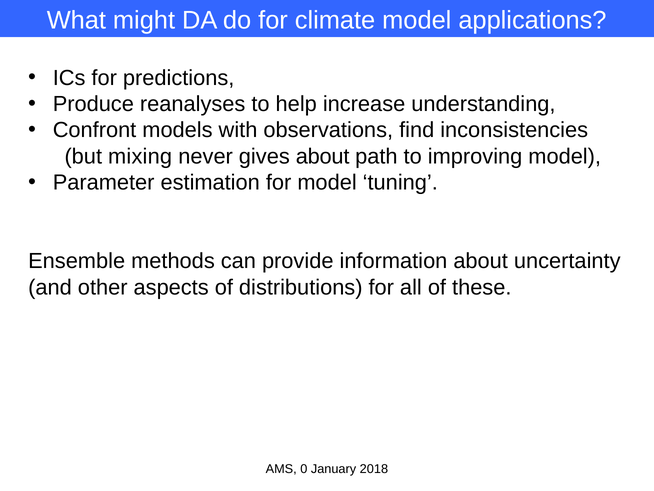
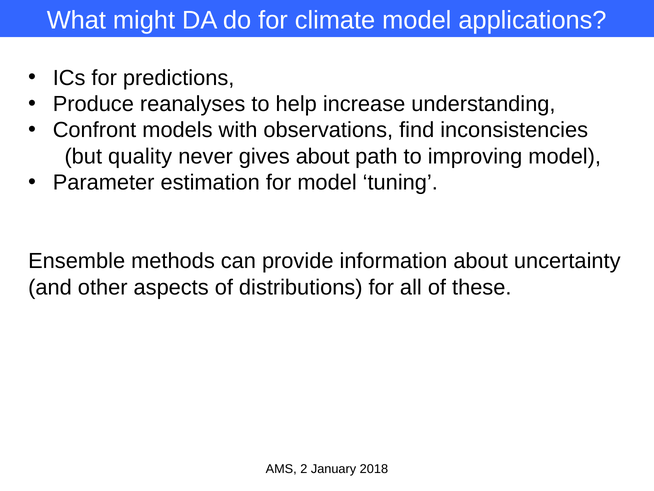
mixing: mixing -> quality
0: 0 -> 2
